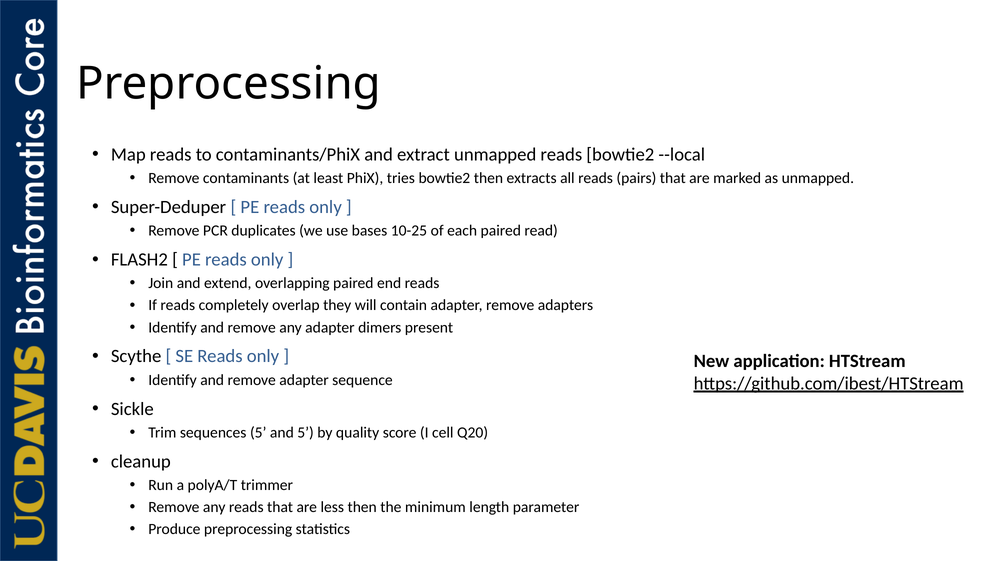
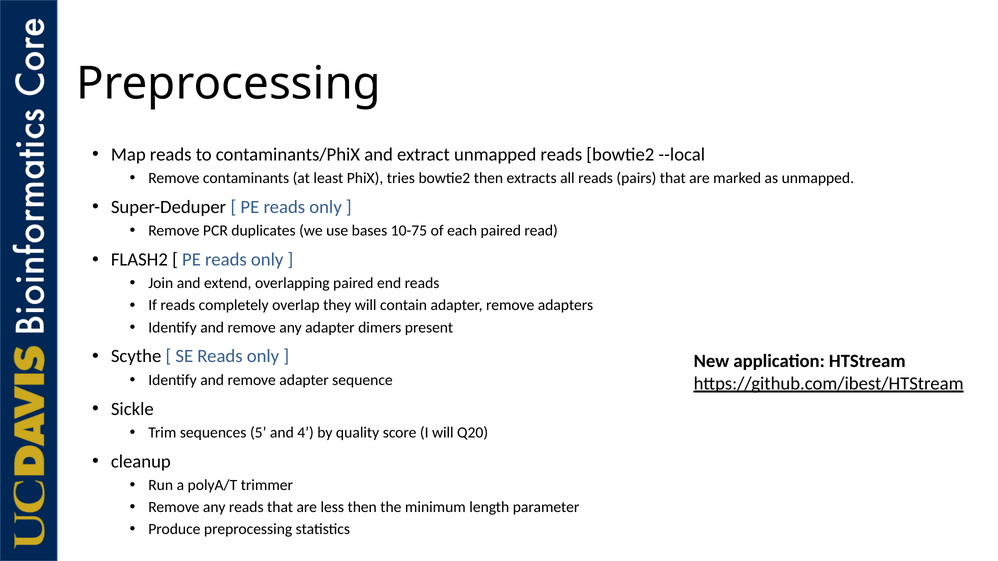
10-25: 10-25 -> 10-75
and 5: 5 -> 4
I cell: cell -> will
